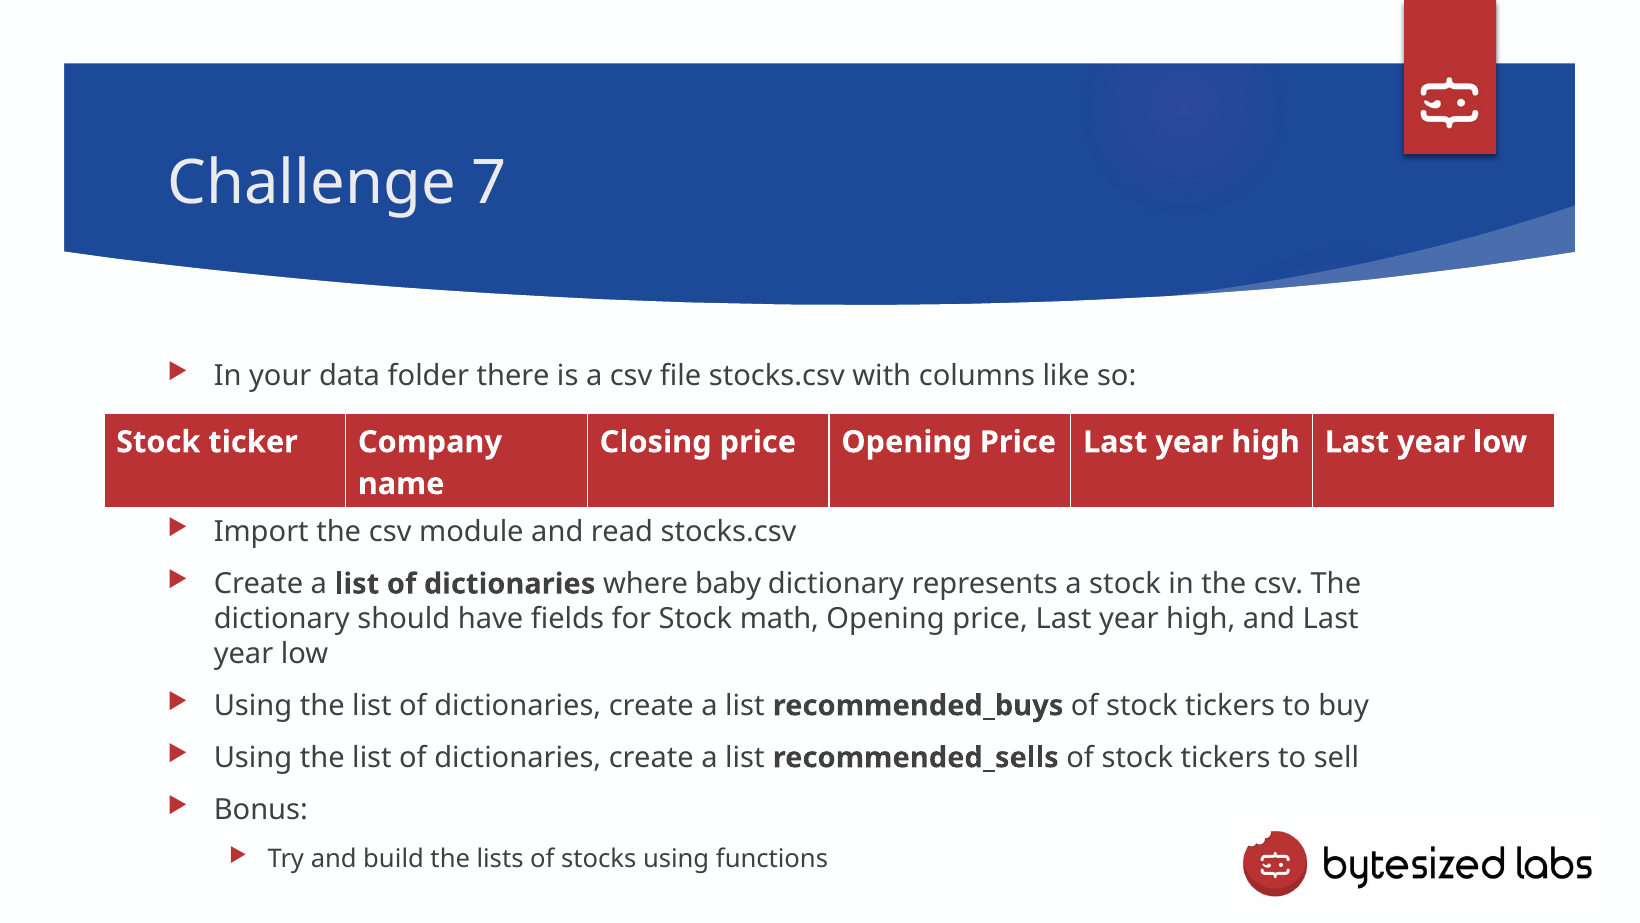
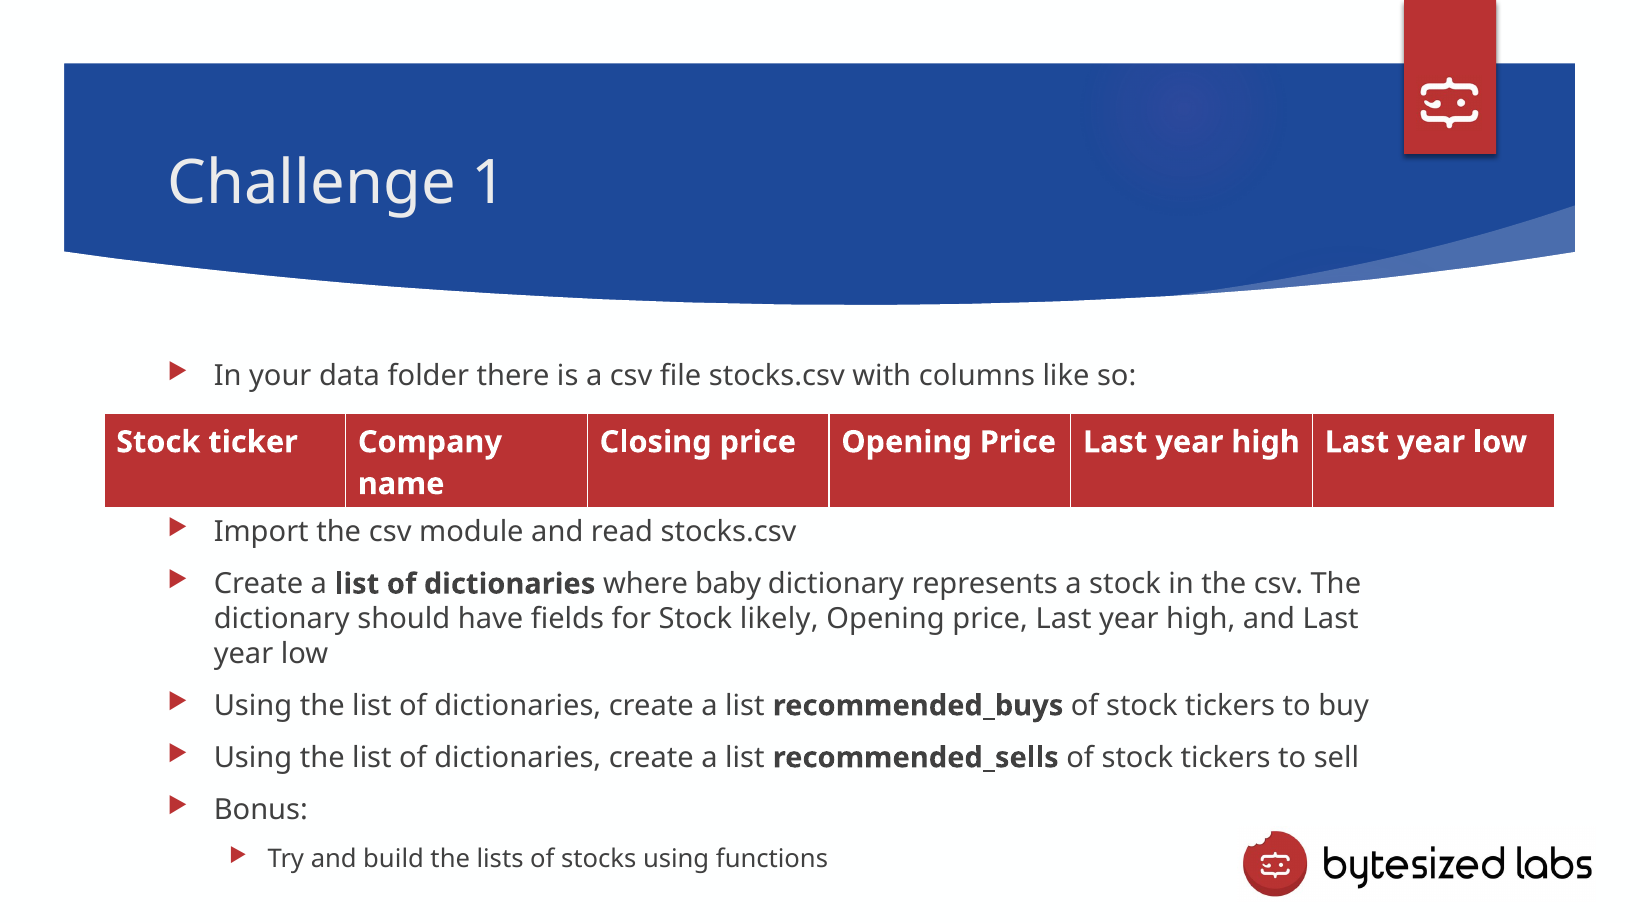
7: 7 -> 1
math: math -> likely
